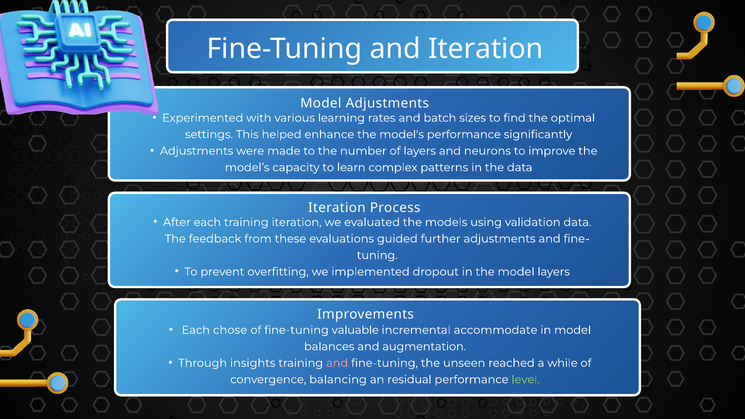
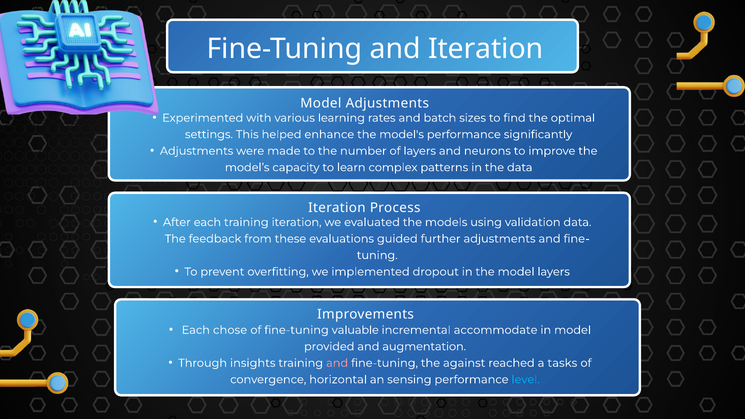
balances: balances -> provided
unseen: unseen -> against
while: while -> tasks
balancing: balancing -> horizontal
residual: residual -> sensing
level colour: light green -> light blue
